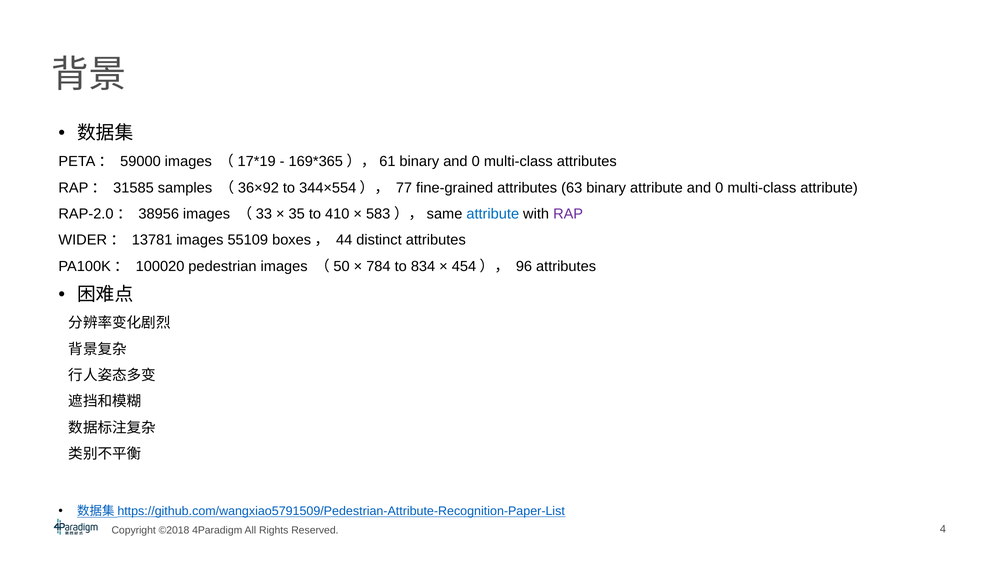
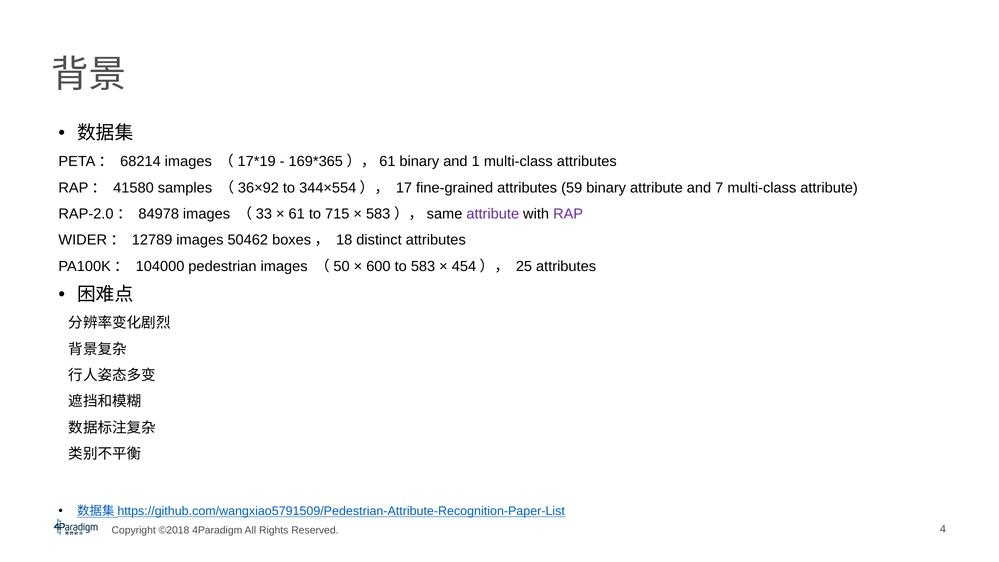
59000: 59000 -> 68214
binary and 0: 0 -> 1
31585: 31585 -> 41580
77: 77 -> 17
63: 63 -> 59
attribute and 0: 0 -> 7
38956: 38956 -> 84978
35: 35 -> 61
410: 410 -> 715
attribute at (493, 214) colour: blue -> purple
13781: 13781 -> 12789
55109: 55109 -> 50462
44: 44 -> 18
100020: 100020 -> 104000
784: 784 -> 600
to 834: 834 -> 583
96: 96 -> 25
